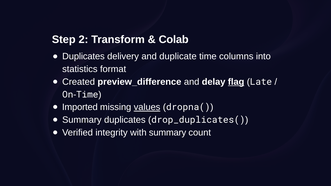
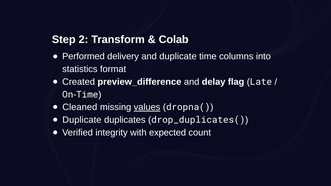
Duplicates at (83, 57): Duplicates -> Performed
flag underline: present -> none
Imported: Imported -> Cleaned
Summary at (82, 120): Summary -> Duplicate
with summary: summary -> expected
